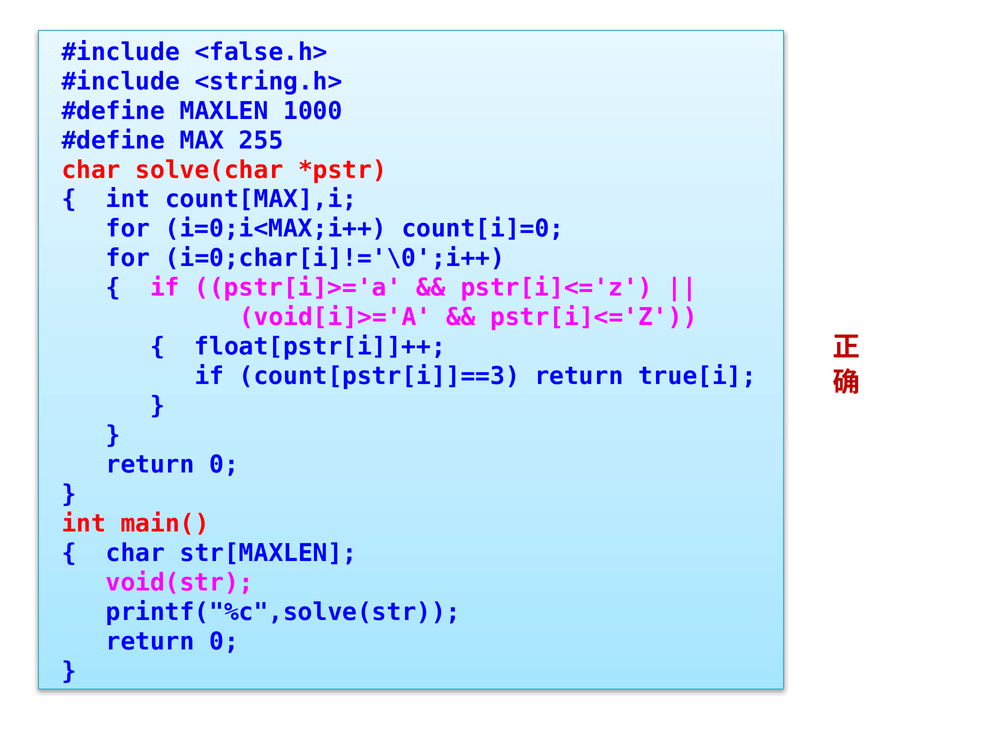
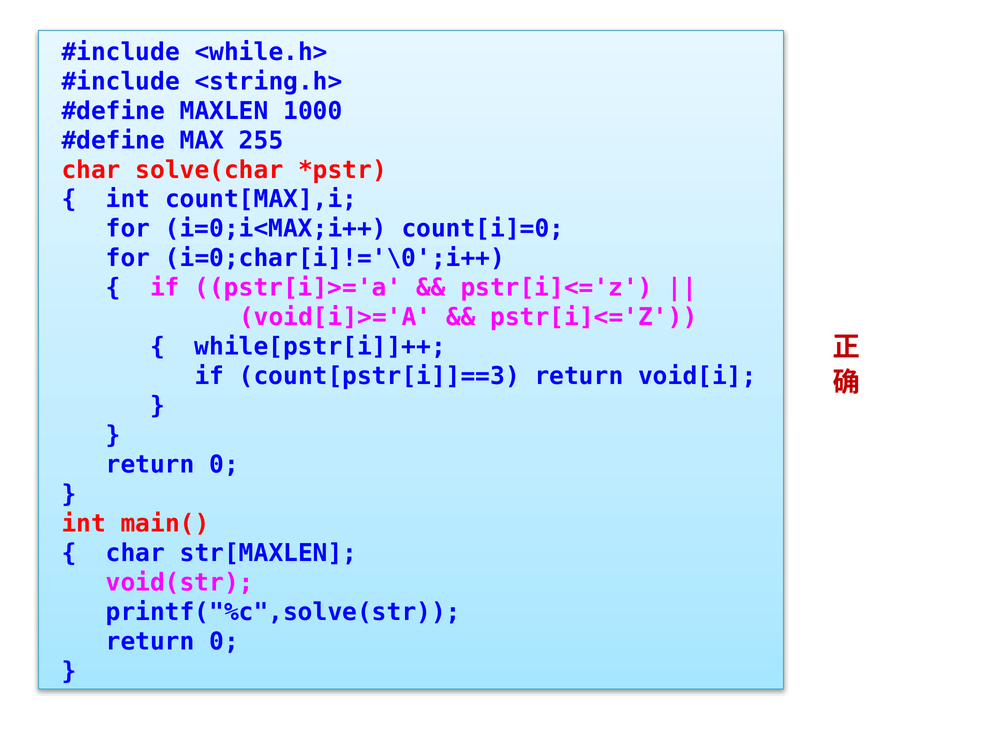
<false.h>: <false.h> -> <while.h>
float[pstr[i]]++: float[pstr[i]]++ -> while[pstr[i]]++
true[i: true[i -> void[i
